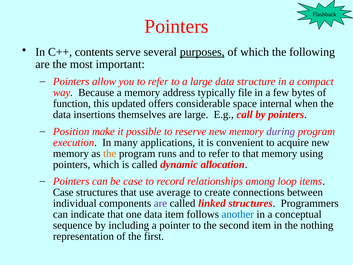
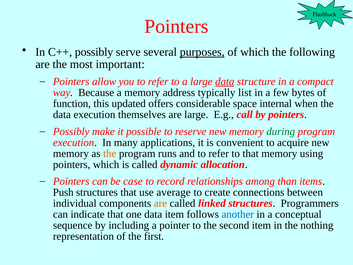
C++ contents: contents -> possibly
data at (225, 81) underline: none -> present
file: file -> list
data insertions: insertions -> execution
Position at (71, 131): Position -> Possibly
during colour: purple -> green
loop: loop -> than
Case at (63, 192): Case -> Push
are at (160, 203) colour: purple -> orange
